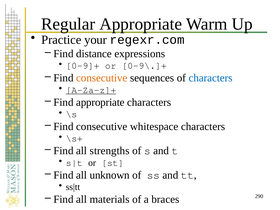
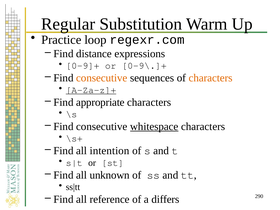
Regular Appropriate: Appropriate -> Substitution
your: your -> loop
characters at (211, 78) colour: blue -> orange
whitespace underline: none -> present
strengths: strengths -> intention
materials: materials -> reference
braces: braces -> differs
